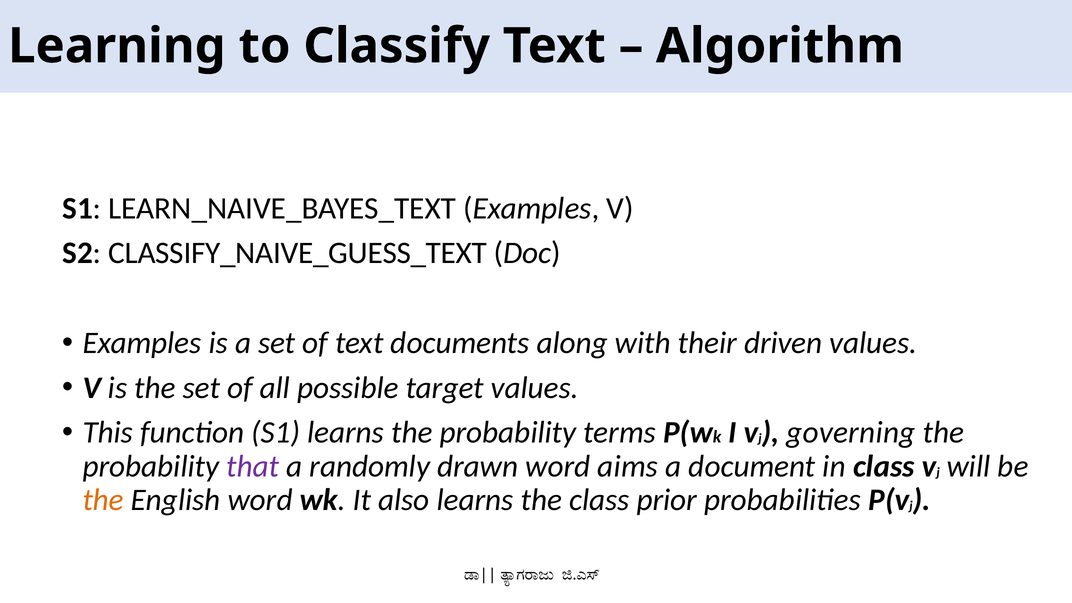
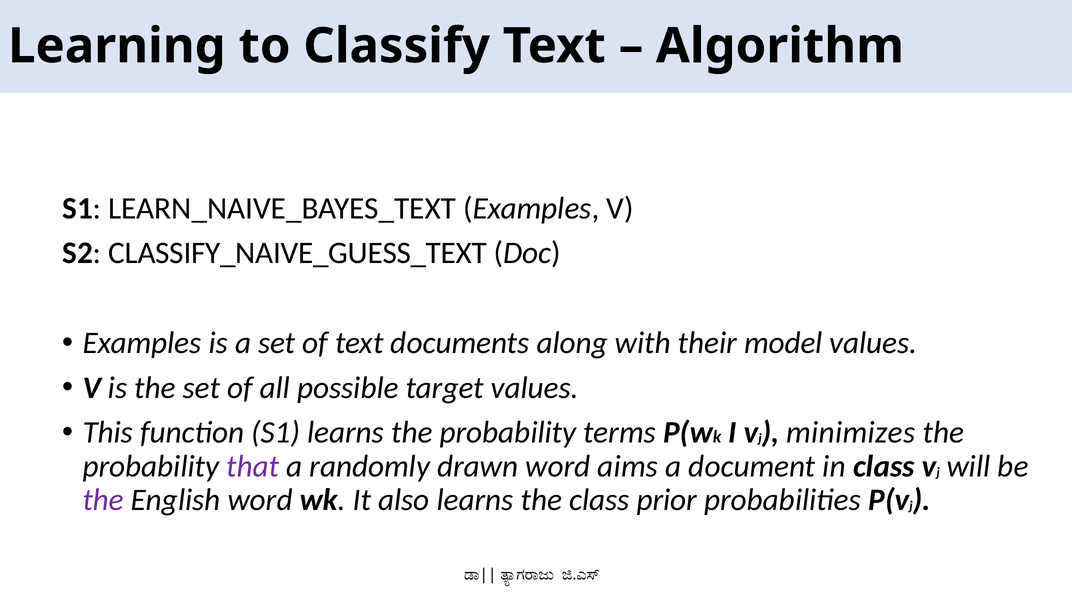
driven: driven -> model
governing: governing -> minimizes
the at (103, 500) colour: orange -> purple
